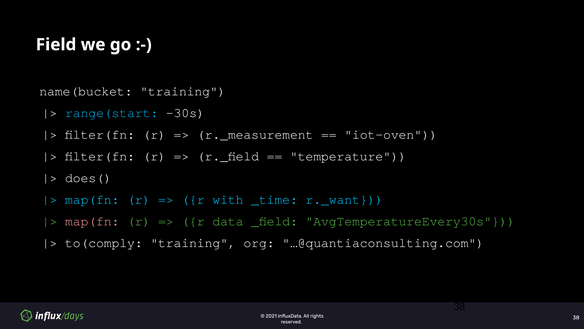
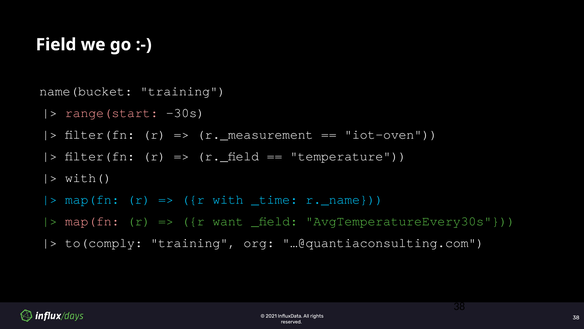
range(start colour: light blue -> pink
does(: does( -> with(
r._want: r._want -> r._name
data: data -> want
